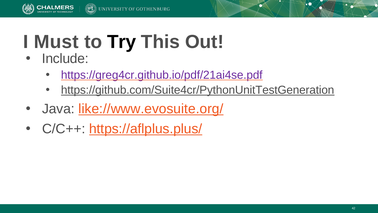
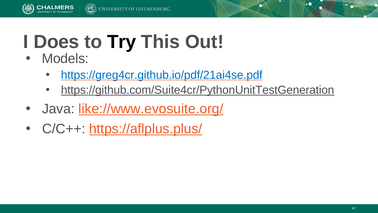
Must: Must -> Does
Include: Include -> Models
https://greg4cr.github.io/pdf/21ai4se.pdf colour: purple -> blue
